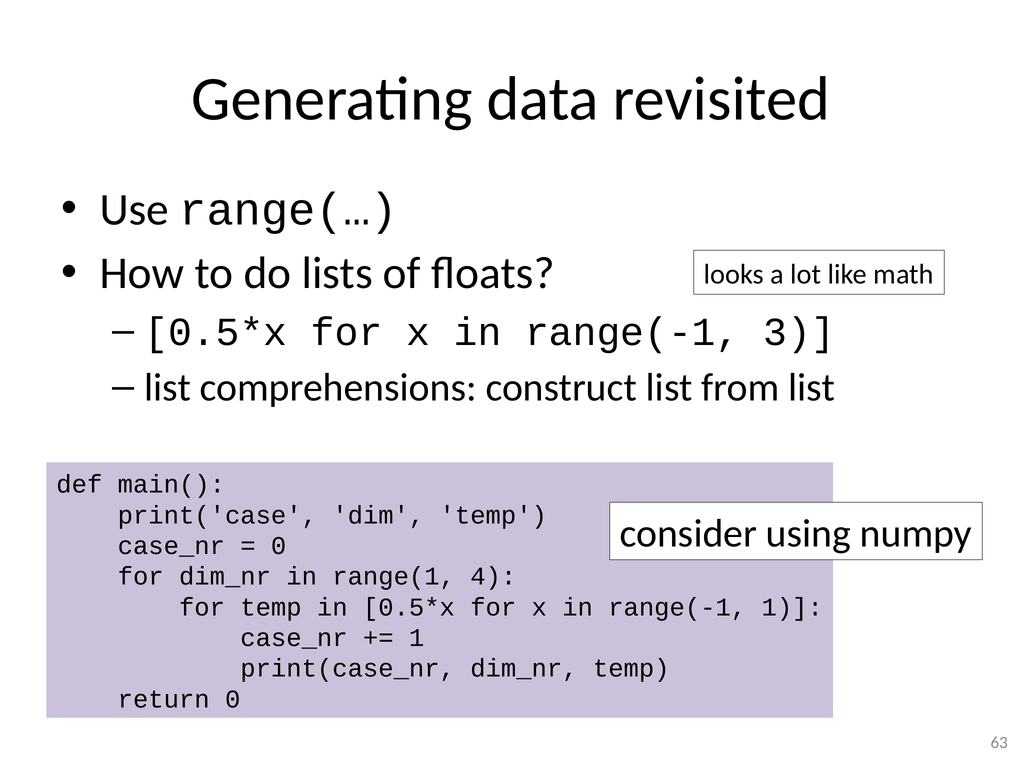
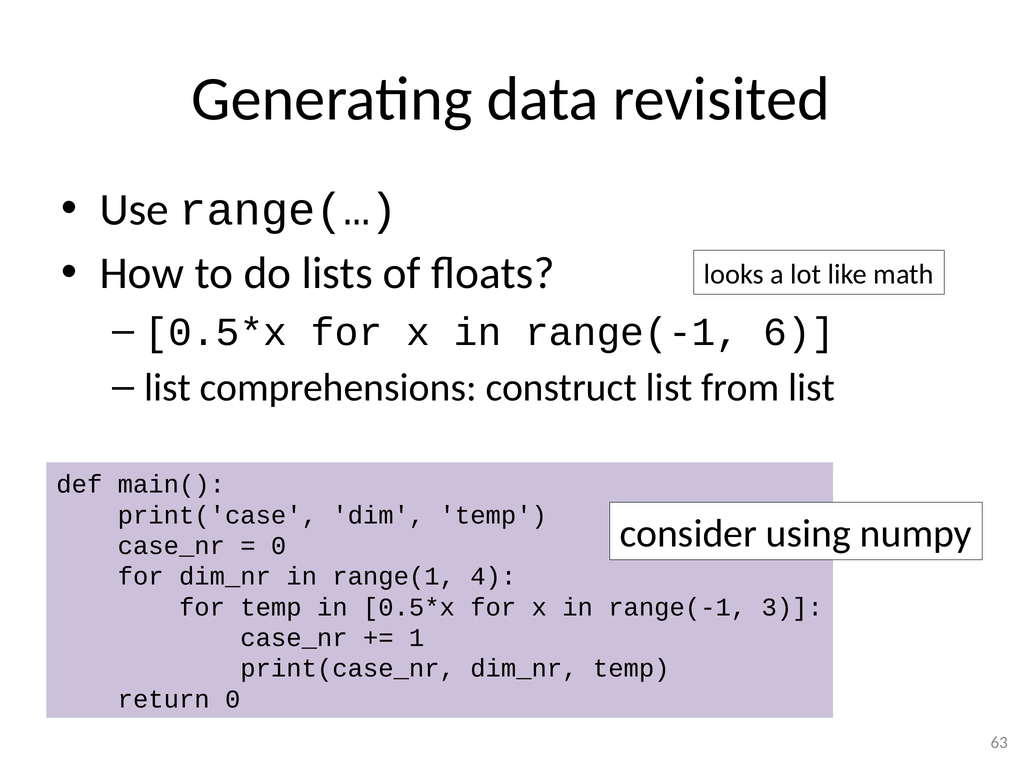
3: 3 -> 6
range(-1 1: 1 -> 3
